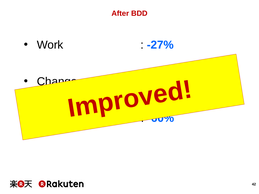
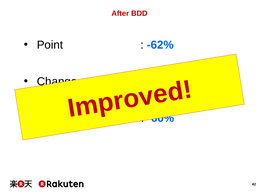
Work: Work -> Point
-27%: -27% -> -62%
